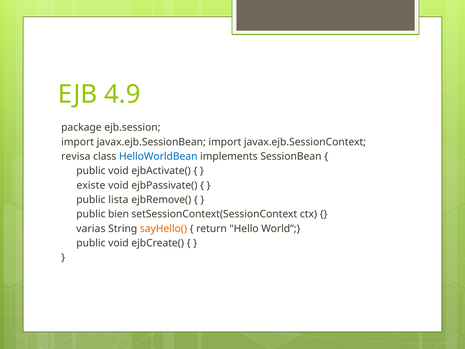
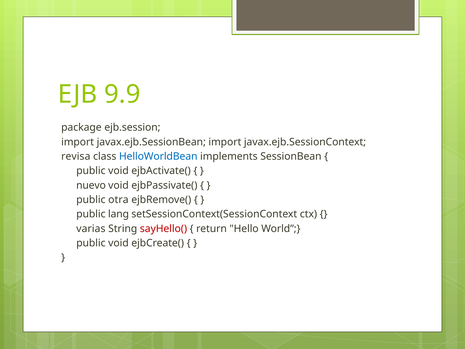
4.9: 4.9 -> 9.9
existe: existe -> nuevo
lista: lista -> otra
bien: bien -> lang
sayHello( colour: orange -> red
